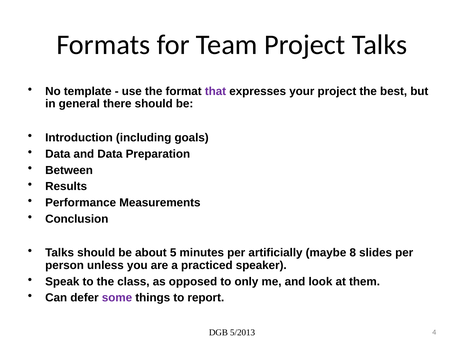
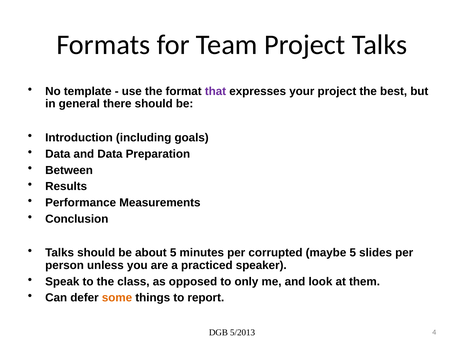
artificially: artificially -> corrupted
maybe 8: 8 -> 5
some colour: purple -> orange
